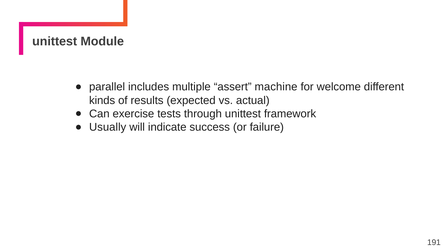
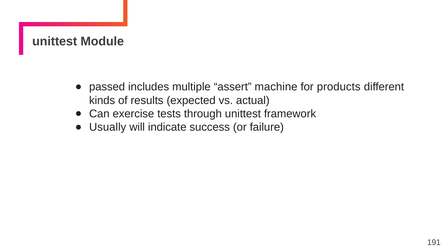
parallel: parallel -> passed
welcome: welcome -> products
